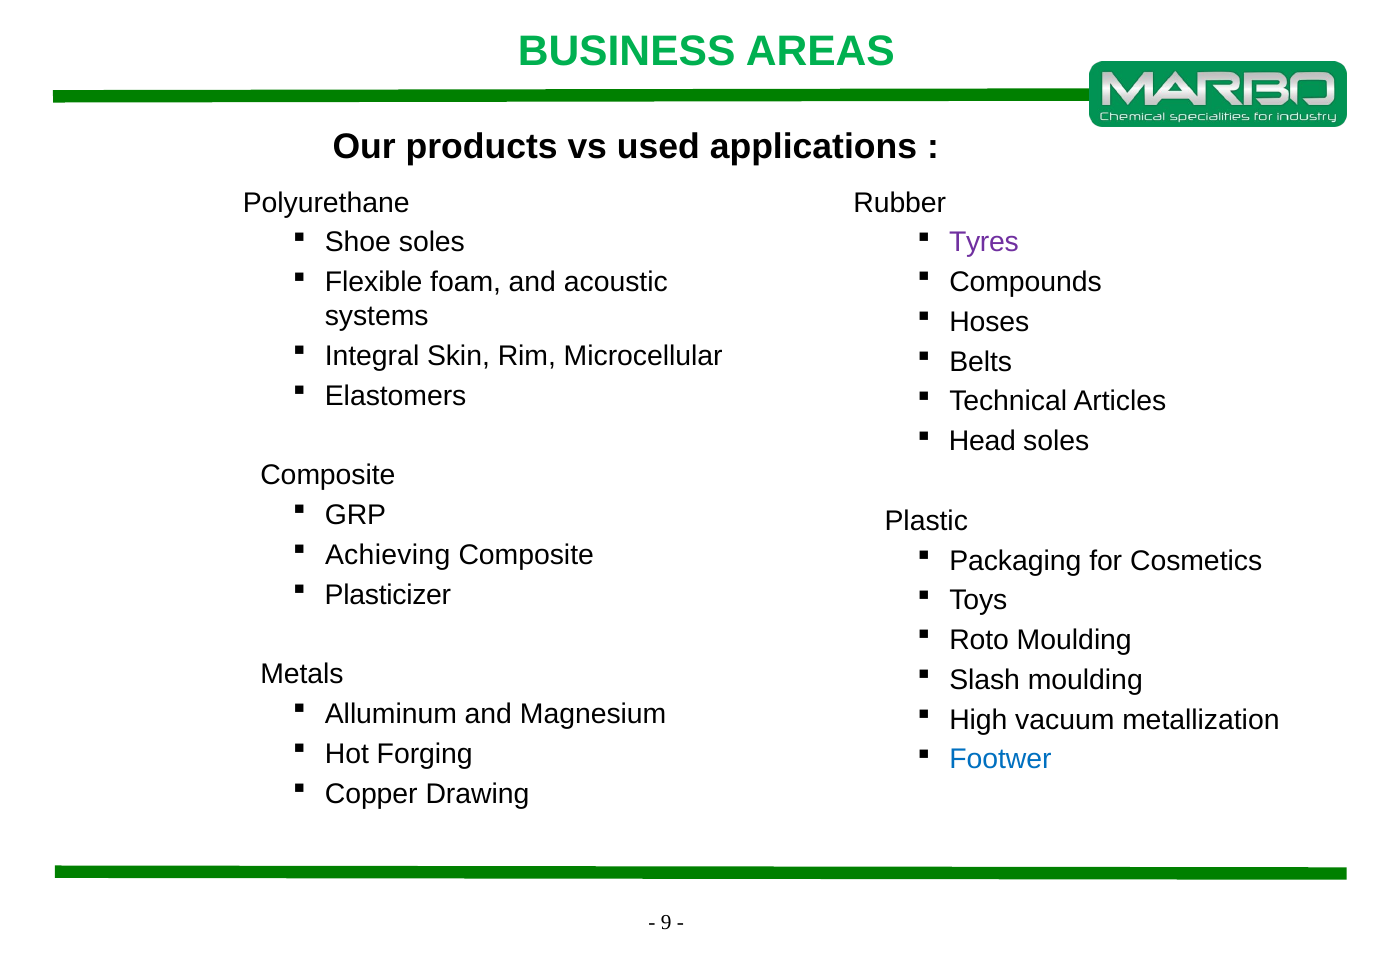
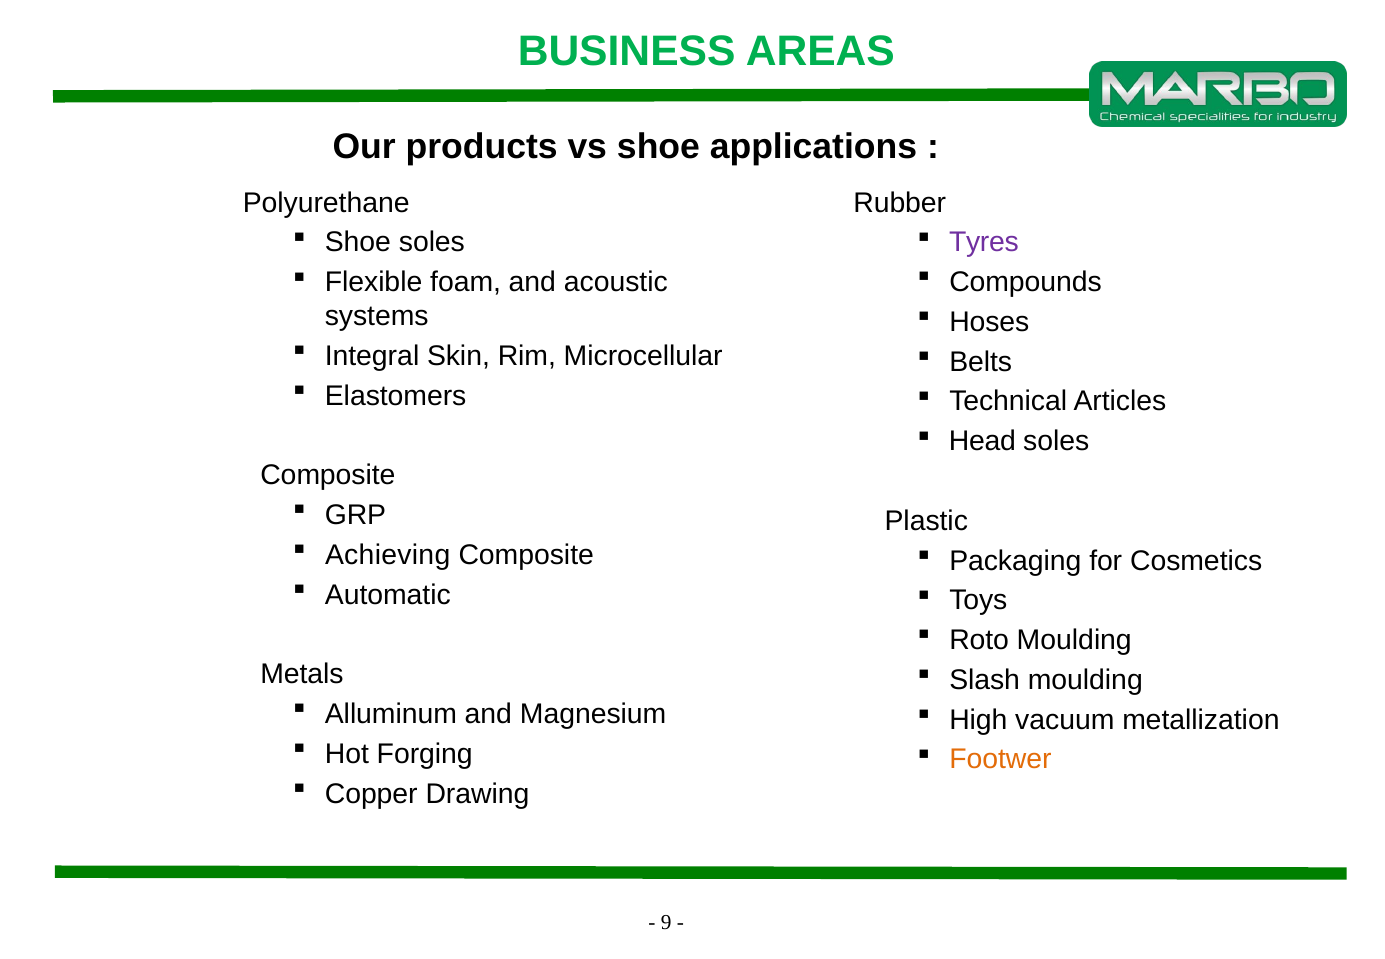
vs used: used -> shoe
Plasticizer: Plasticizer -> Automatic
Footwer colour: blue -> orange
